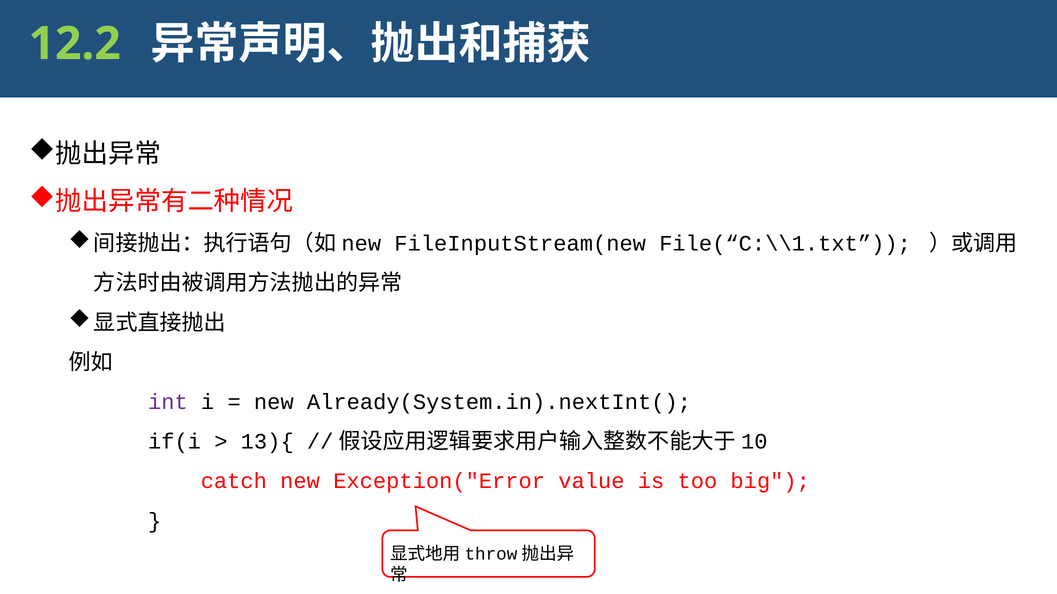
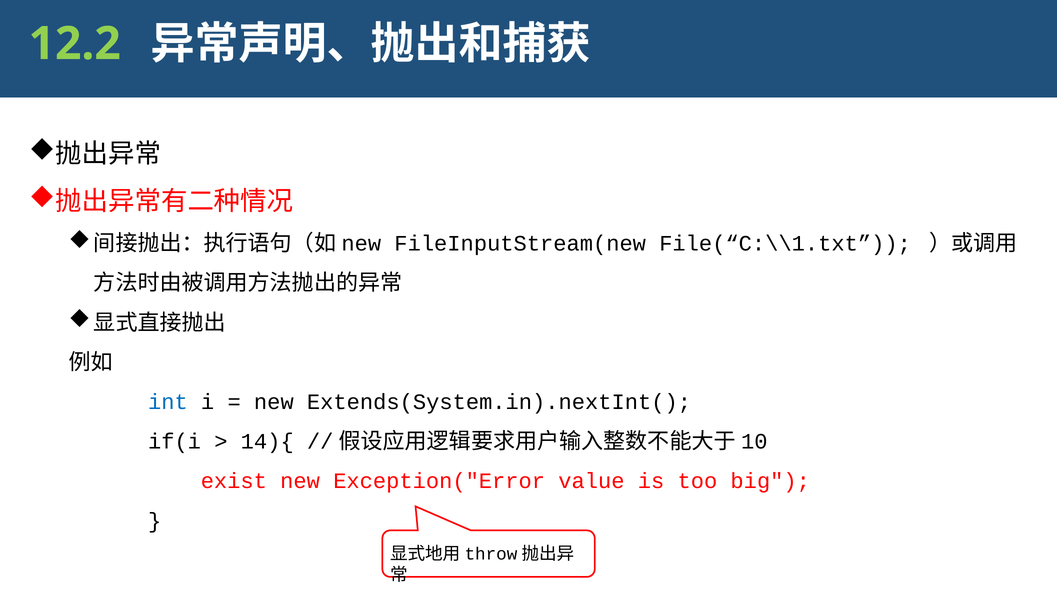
int colour: purple -> blue
Already(System.in).nextInt(: Already(System.in).nextInt( -> Extends(System.in).nextInt(
13){: 13){ -> 14){
catch: catch -> exist
